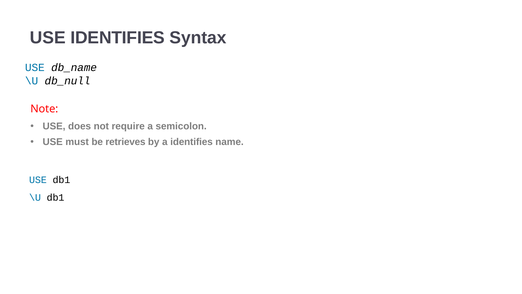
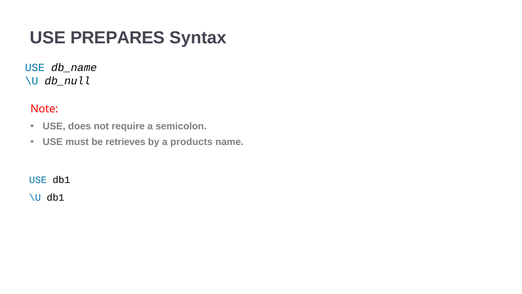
USE IDENTIFIES: IDENTIFIES -> PREPARES
a identifies: identifies -> products
